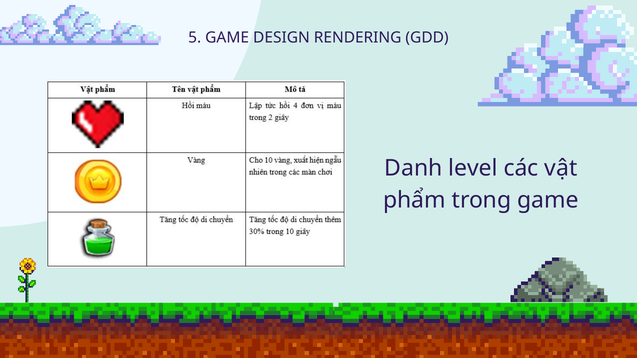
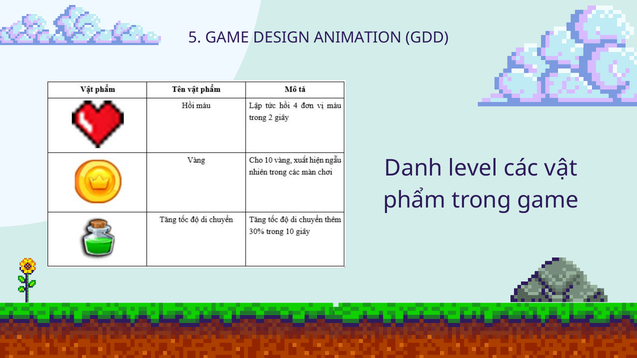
RENDERING: RENDERING -> ANIMATION
